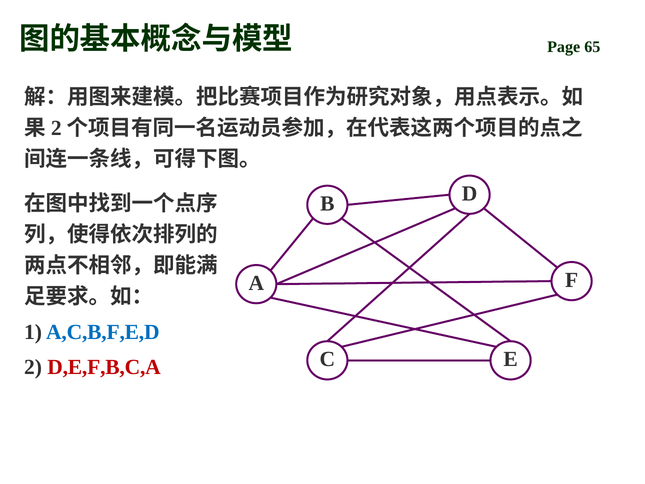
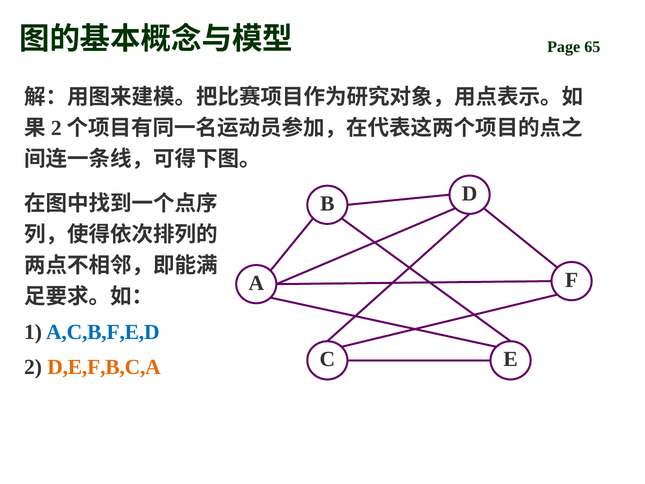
D,E,F,B,C,A colour: red -> orange
